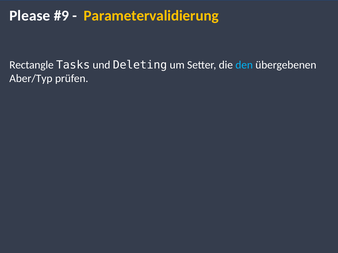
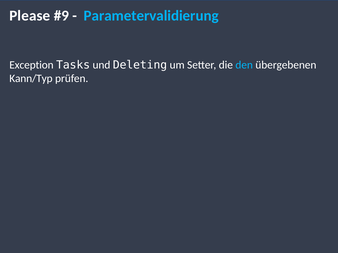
Parametervalidierung colour: yellow -> light blue
Rectangle: Rectangle -> Exception
Aber/Typ: Aber/Typ -> Kann/Typ
